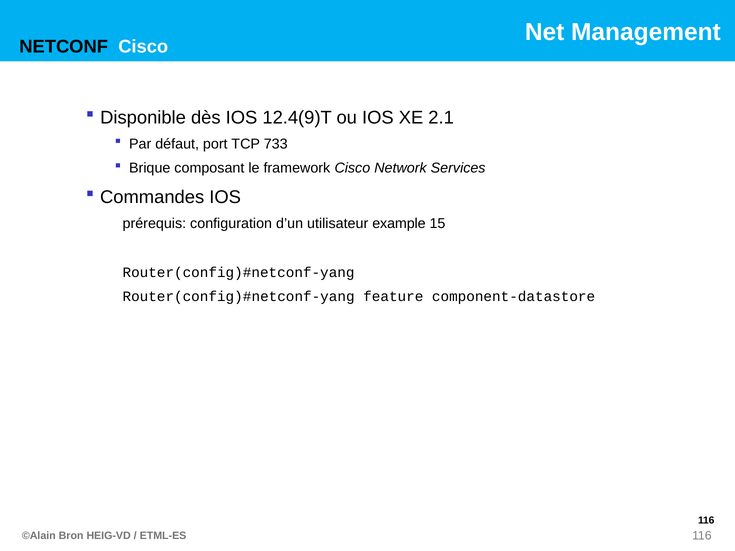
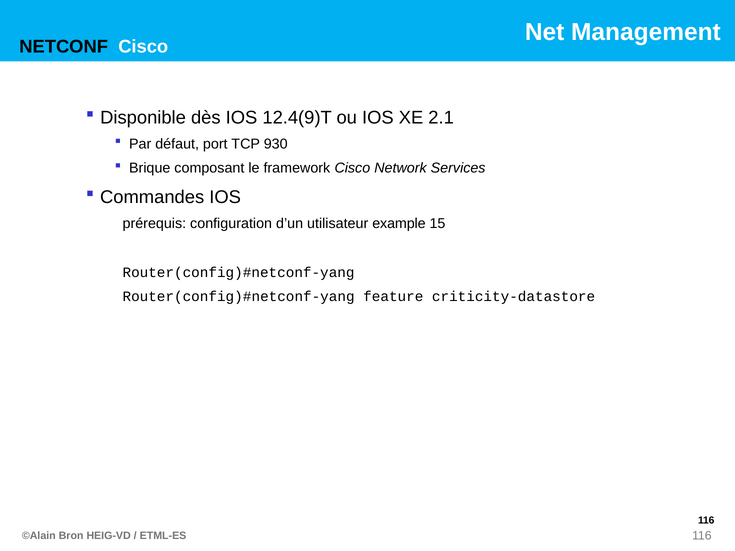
733: 733 -> 930
component-datastore: component-datastore -> criticity-datastore
